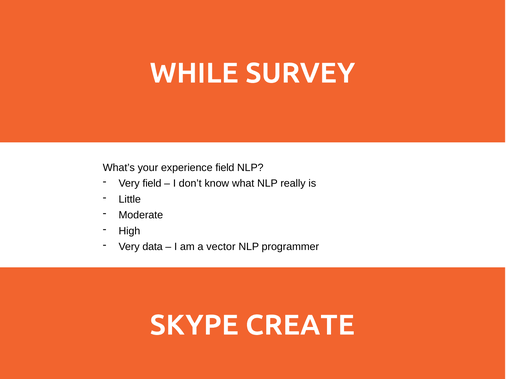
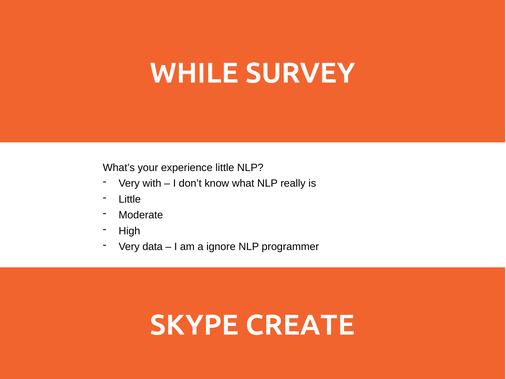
experience field: field -> little
Very field: field -> with
vector: vector -> ignore
